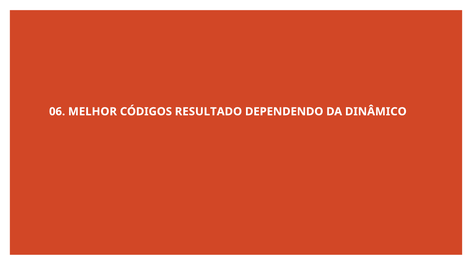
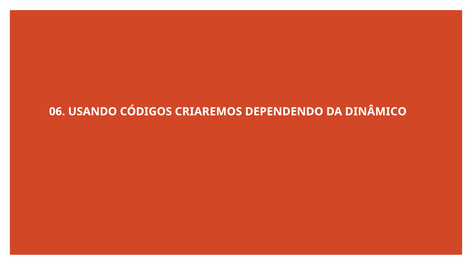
MELHOR: MELHOR -> USANDO
RESULTADO: RESULTADO -> CRIAREMOS
